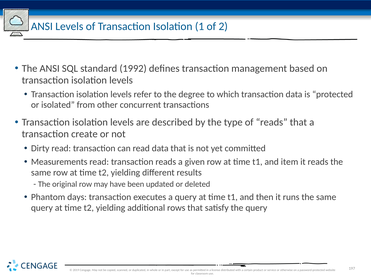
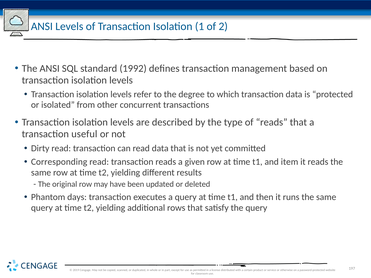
create: create -> useful
Measurements: Measurements -> Corresponding
